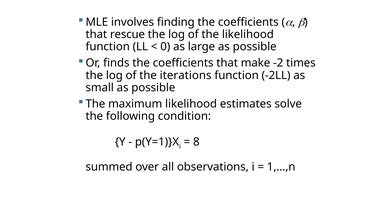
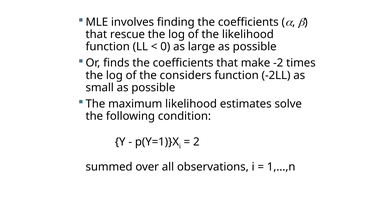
iterations: iterations -> considers
8: 8 -> 2
